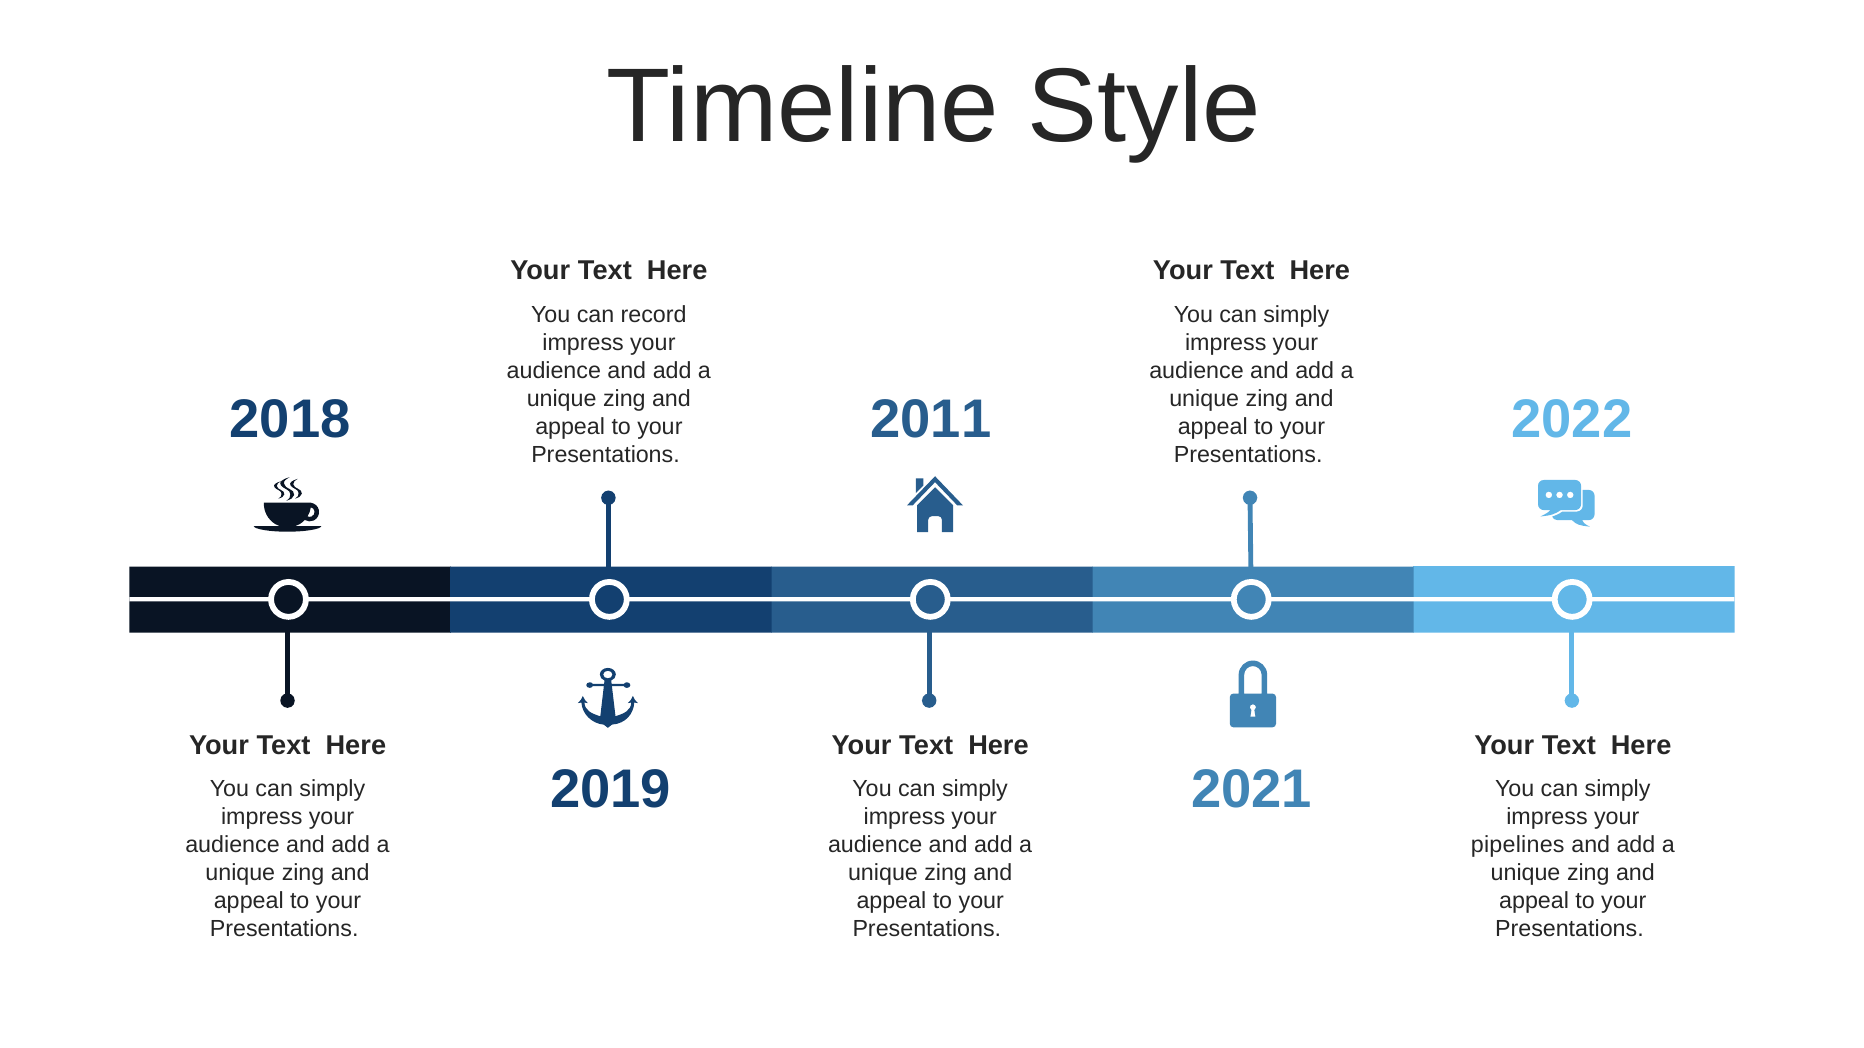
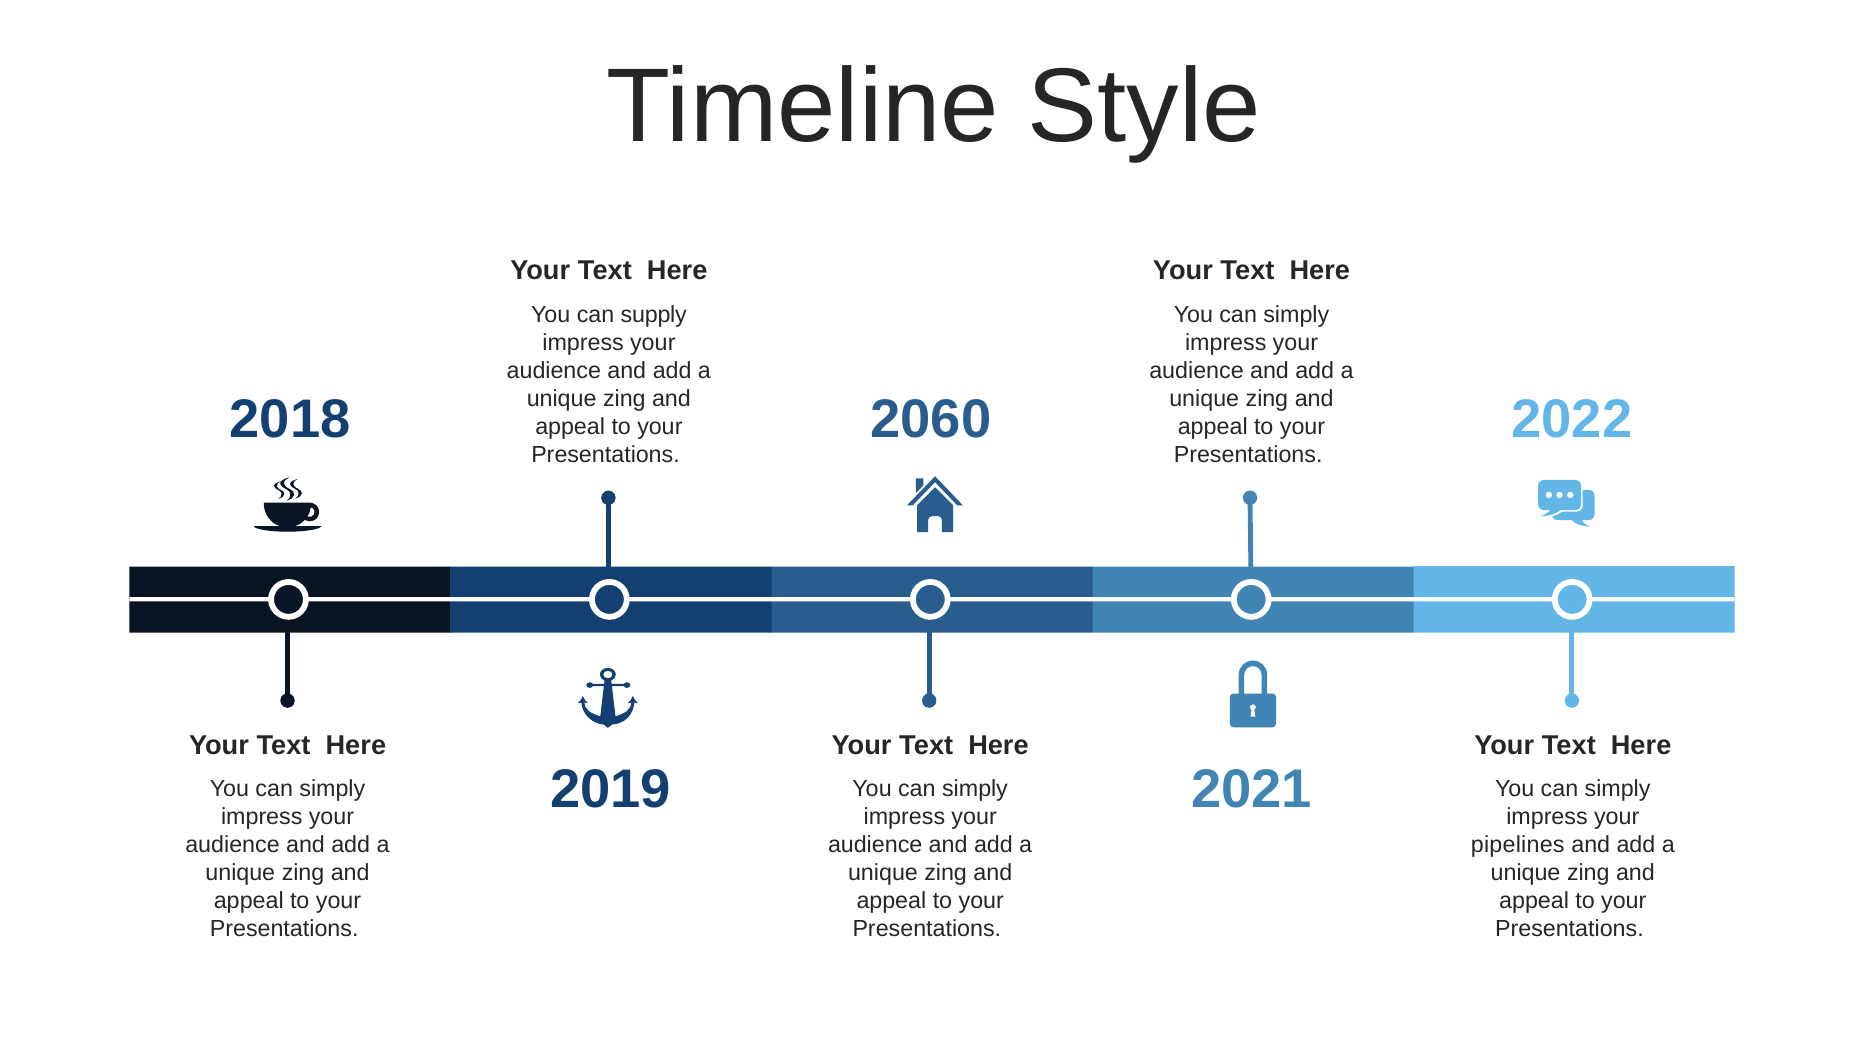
record: record -> supply
2011: 2011 -> 2060
